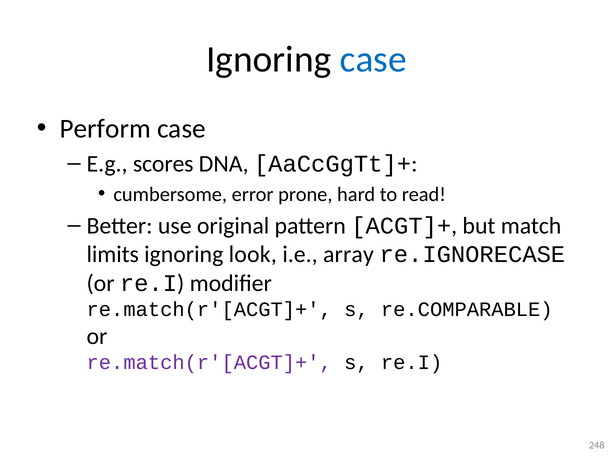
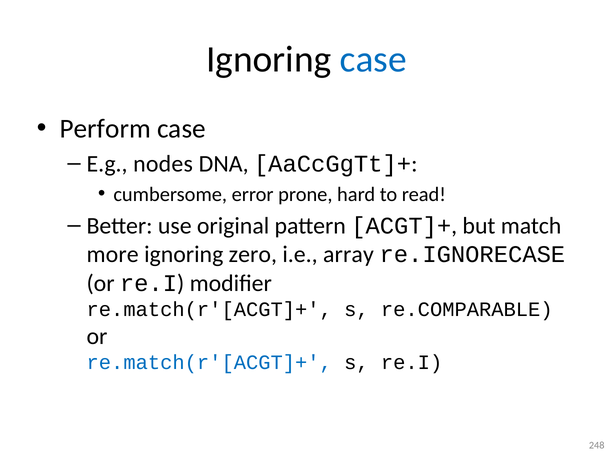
scores: scores -> nodes
limits: limits -> more
look: look -> zero
re.match(r'[ACGT]+ at (209, 363) colour: purple -> blue
